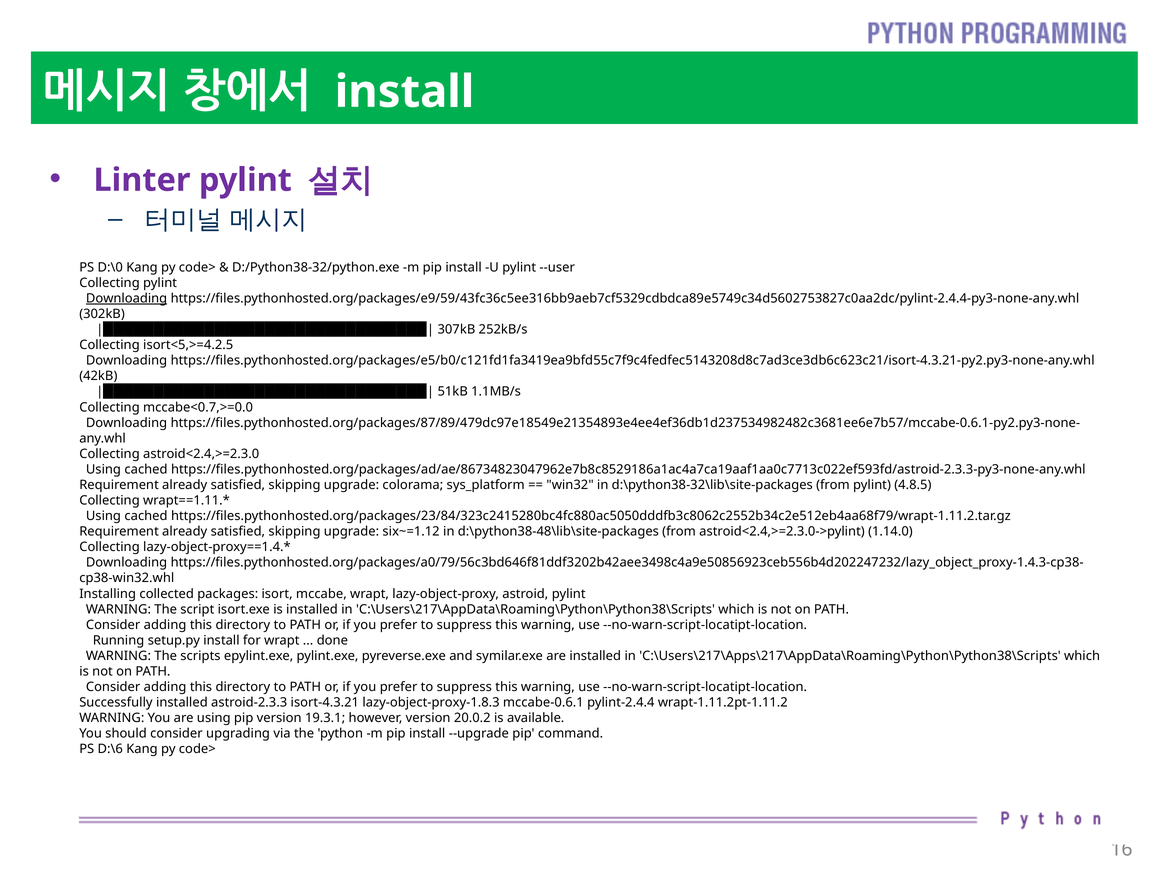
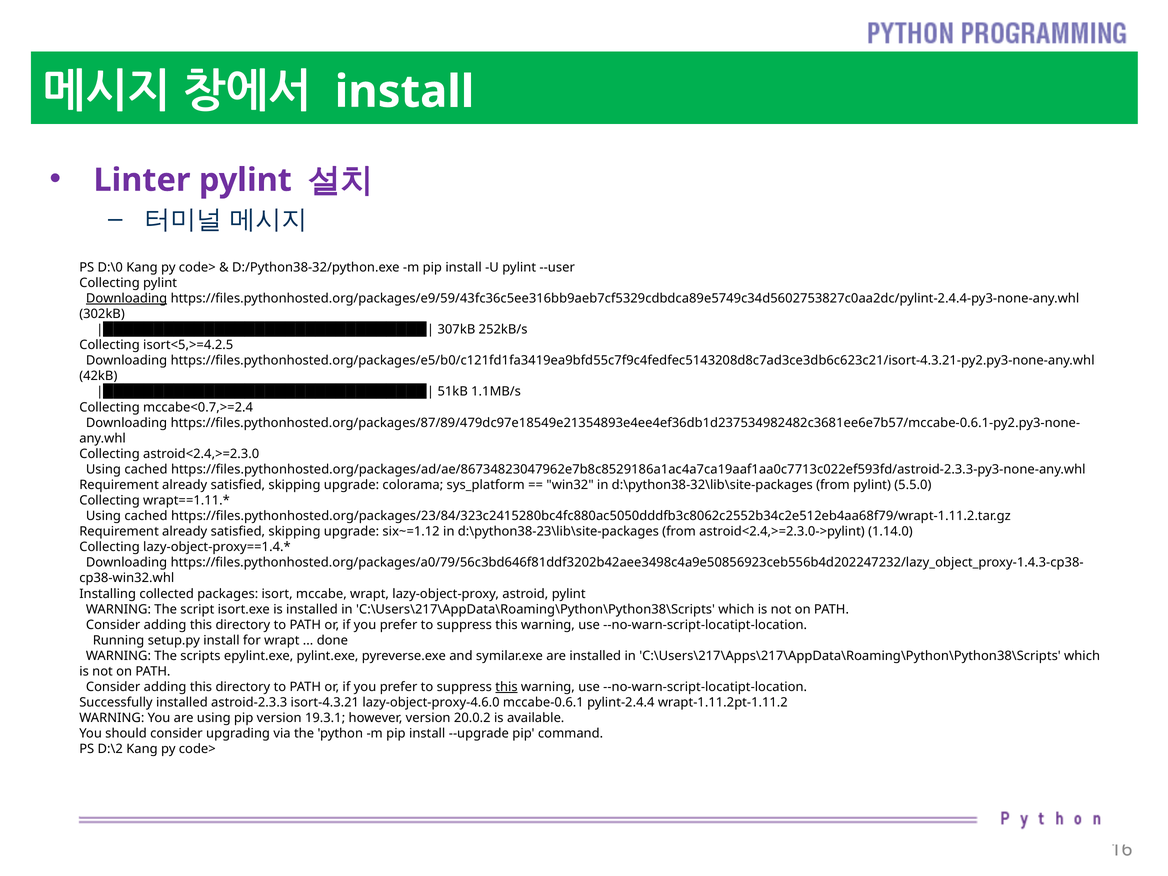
mccabe<0.7,>=0.0: mccabe<0.7,>=0.0 -> mccabe<0.7,>=2.4
4.8.5: 4.8.5 -> 5.5.0
d:\python38-48\lib\site-packages: d:\python38-48\lib\site-packages -> d:\python38-23\lib\site-packages
this at (507, 687) underline: none -> present
lazy-object-proxy-1.8.3: lazy-object-proxy-1.8.3 -> lazy-object-proxy-4.6.0
D:\6: D:\6 -> D:\2
